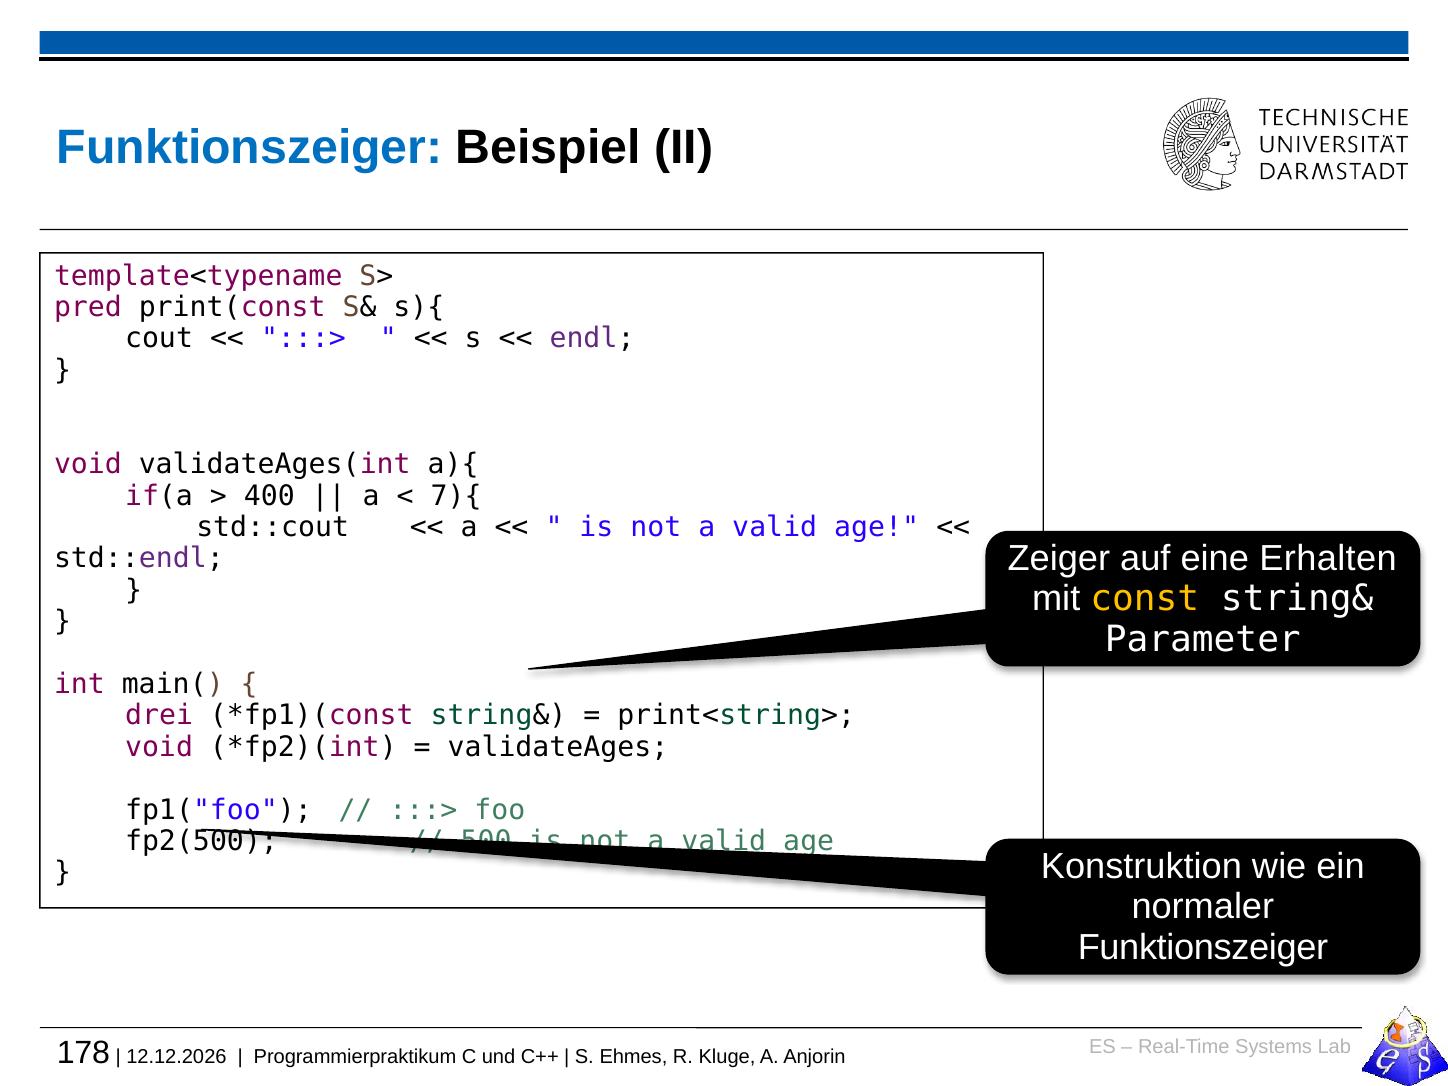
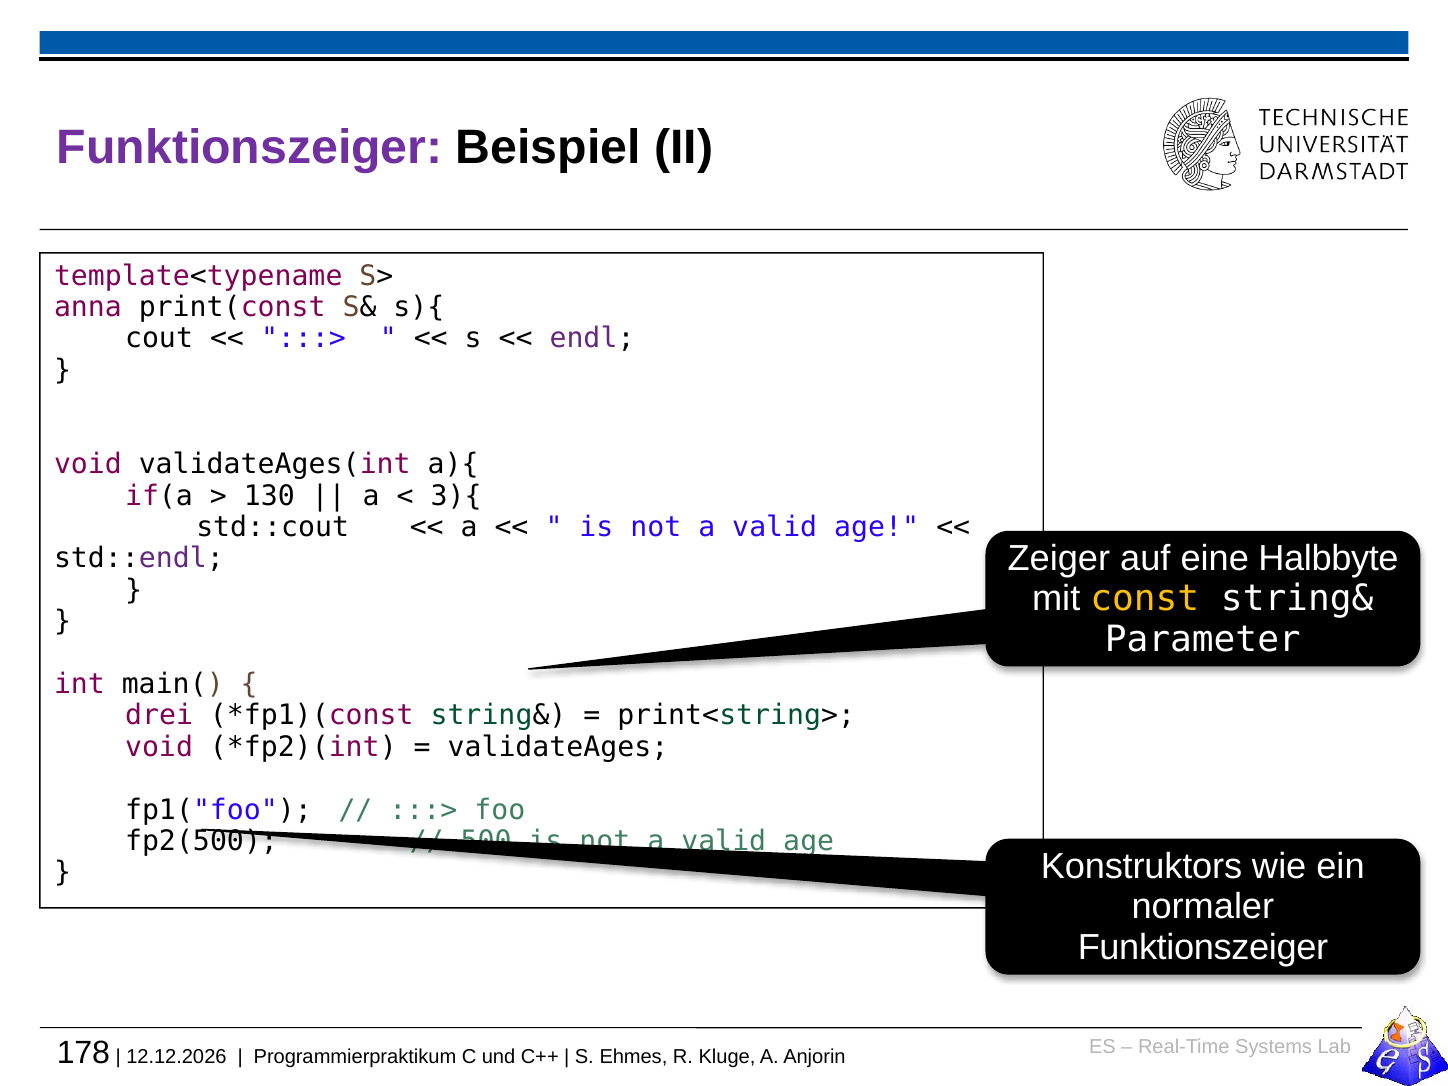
Funktionszeiger at (250, 147) colour: blue -> purple
pred: pred -> anna
400: 400 -> 130
7){: 7){ -> 3){
Erhalten: Erhalten -> Halbbyte
Konstruktion: Konstruktion -> Konstruktors
